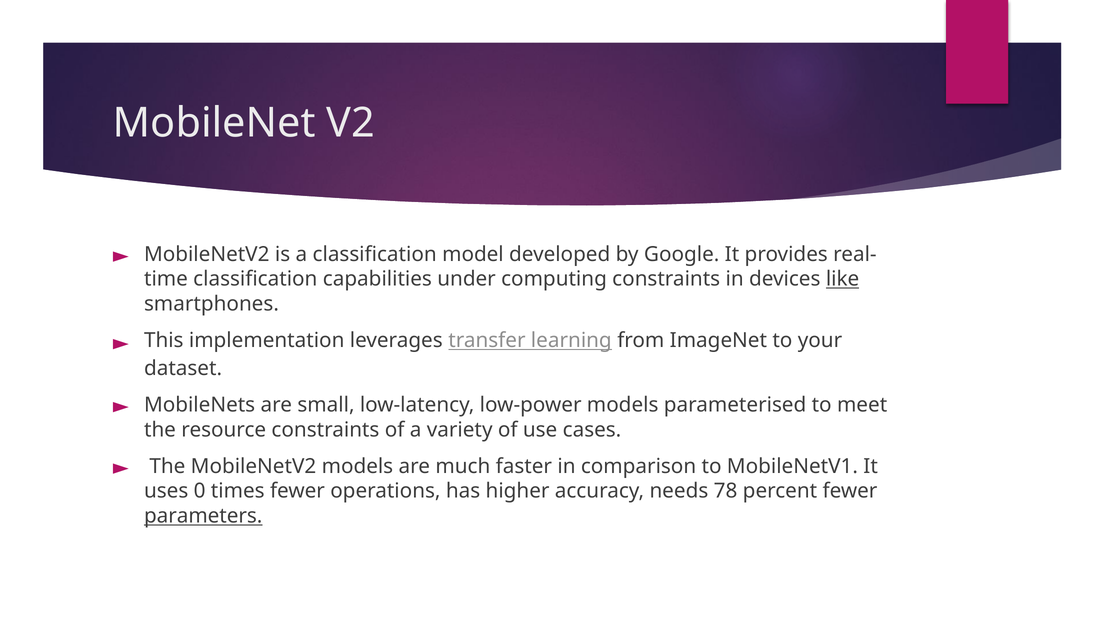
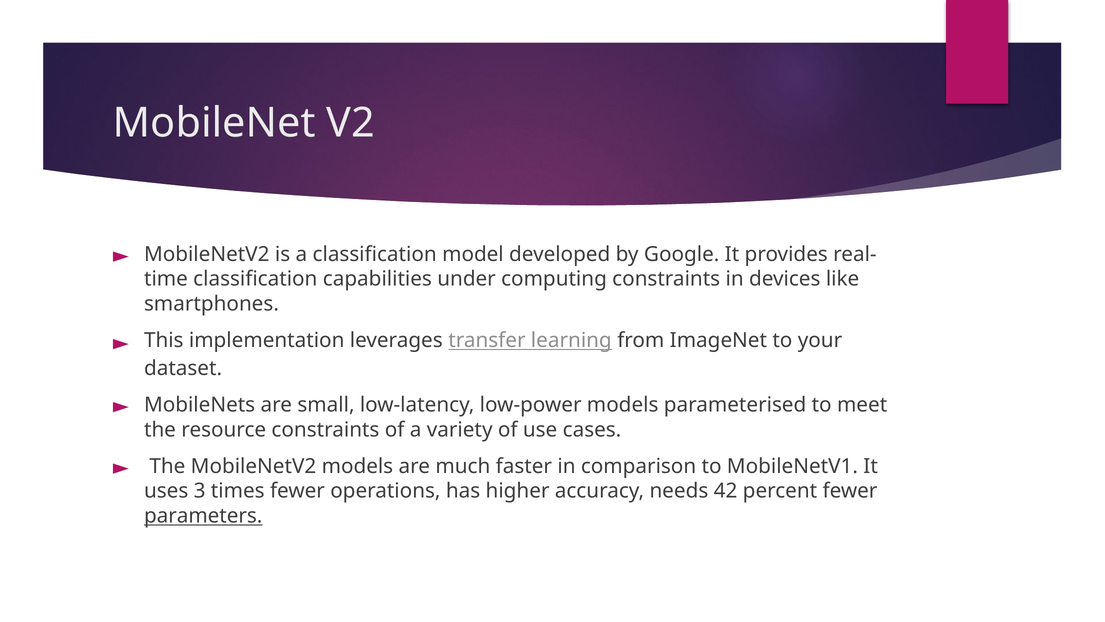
like underline: present -> none
0: 0 -> 3
78: 78 -> 42
